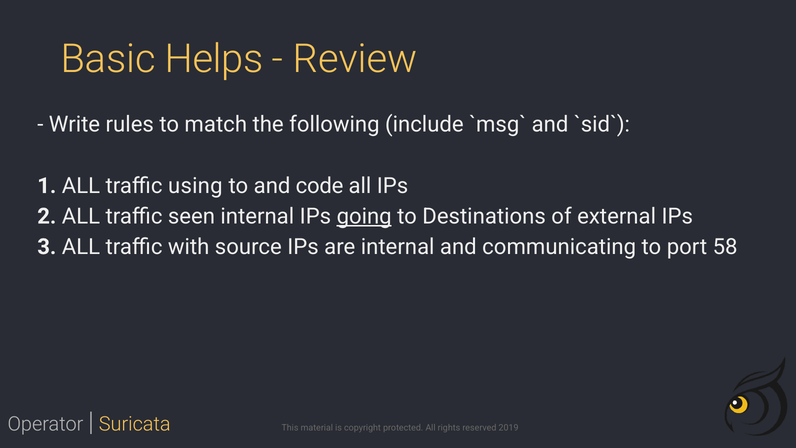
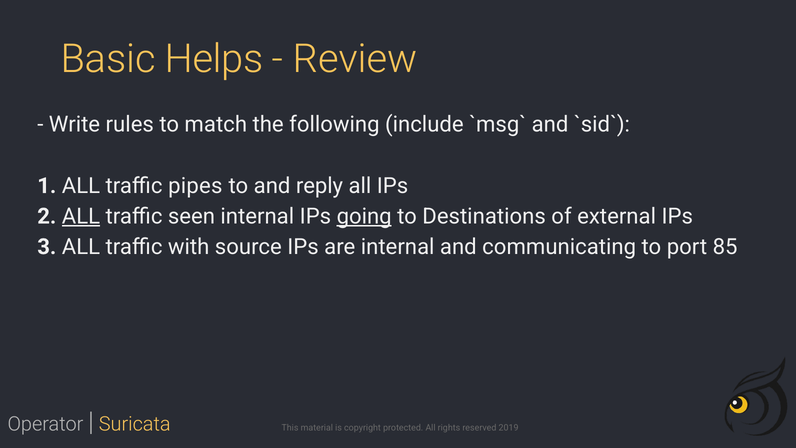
using: using -> pipes
code: code -> reply
ALL at (81, 216) underline: none -> present
58: 58 -> 85
